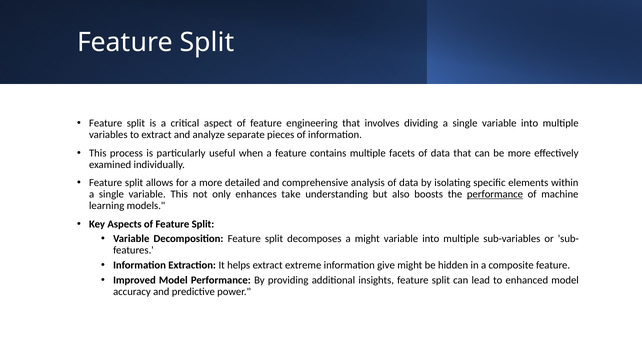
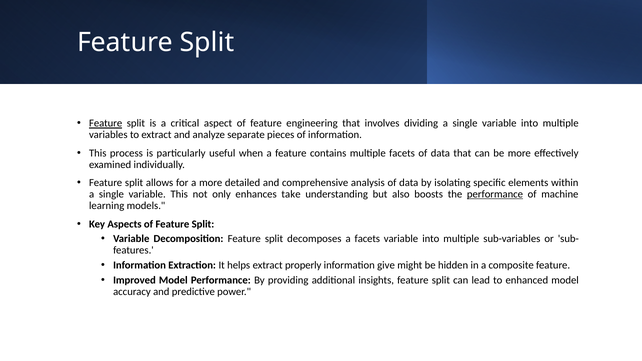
Feature at (106, 123) underline: none -> present
a might: might -> facets
extreme: extreme -> properly
